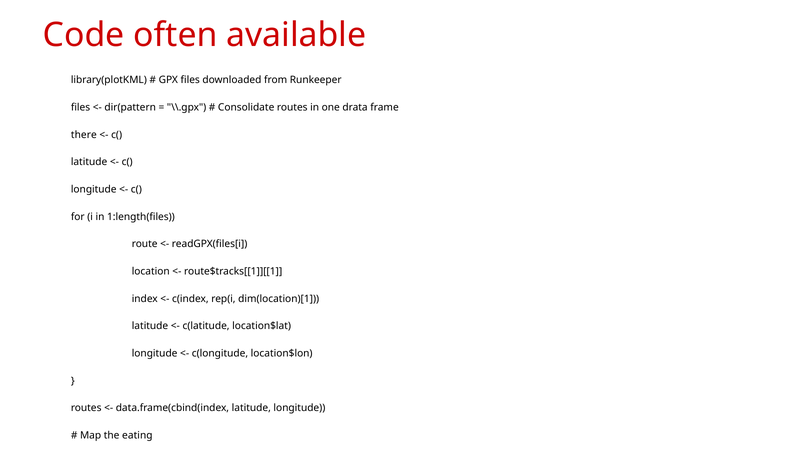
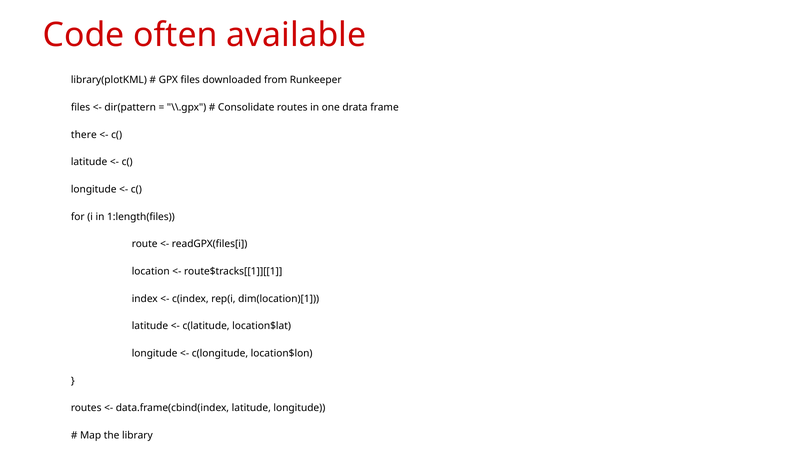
eating: eating -> library
